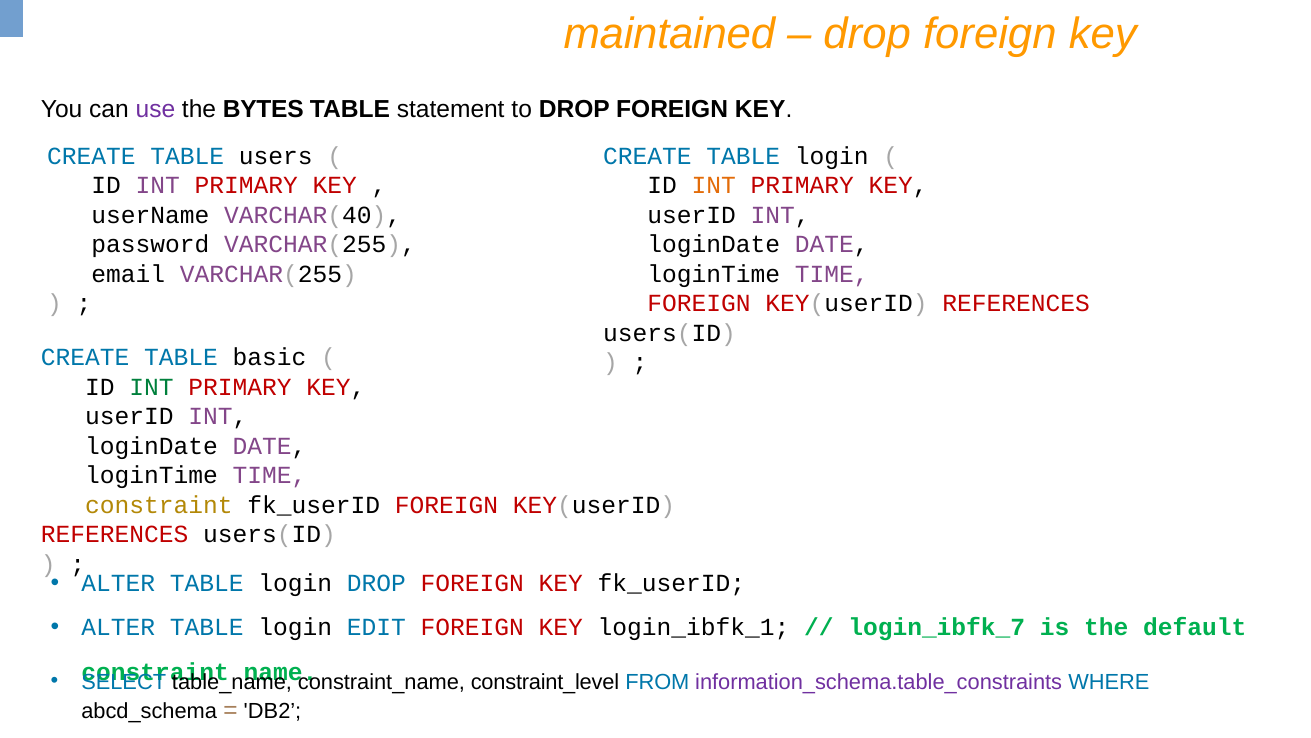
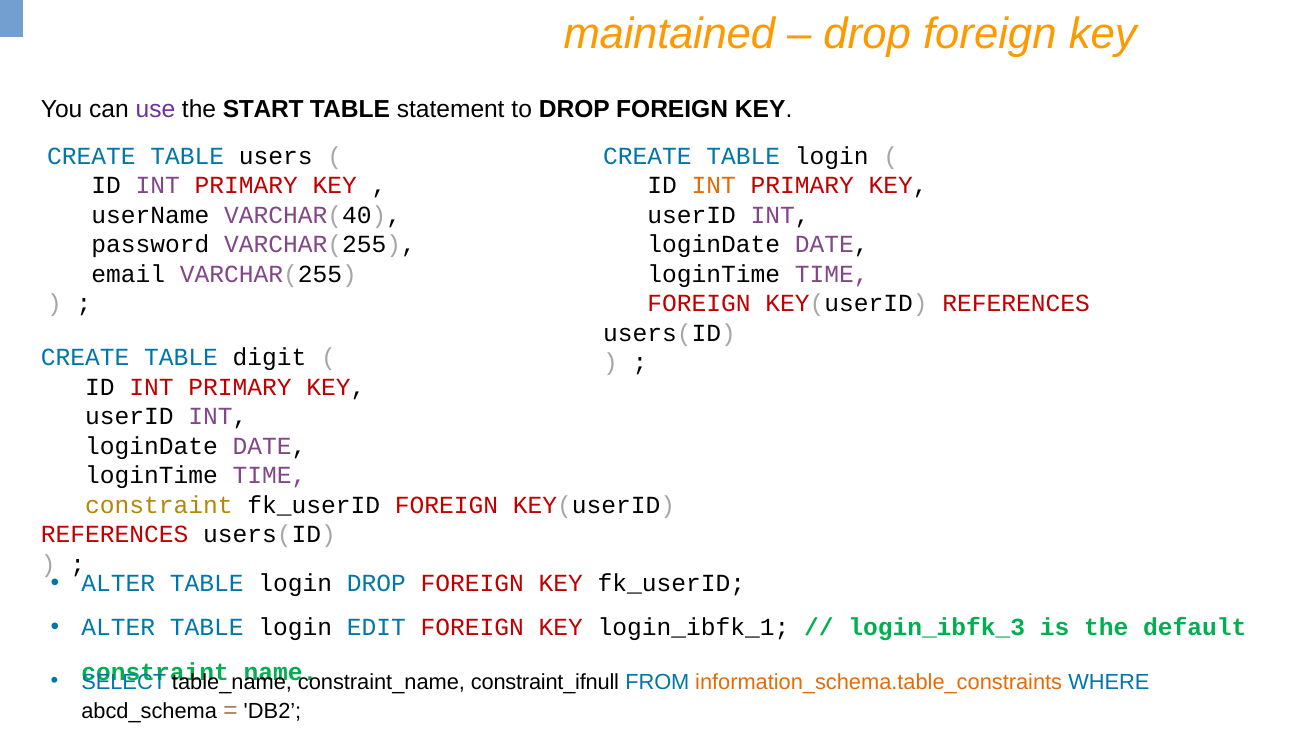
BYTES: BYTES -> START
basic: basic -> digit
INT at (152, 387) colour: green -> red
login_ibfk_7: login_ibfk_7 -> login_ibfk_3
constraint_level: constraint_level -> constraint_ifnull
information_schema.table_constraints colour: purple -> orange
